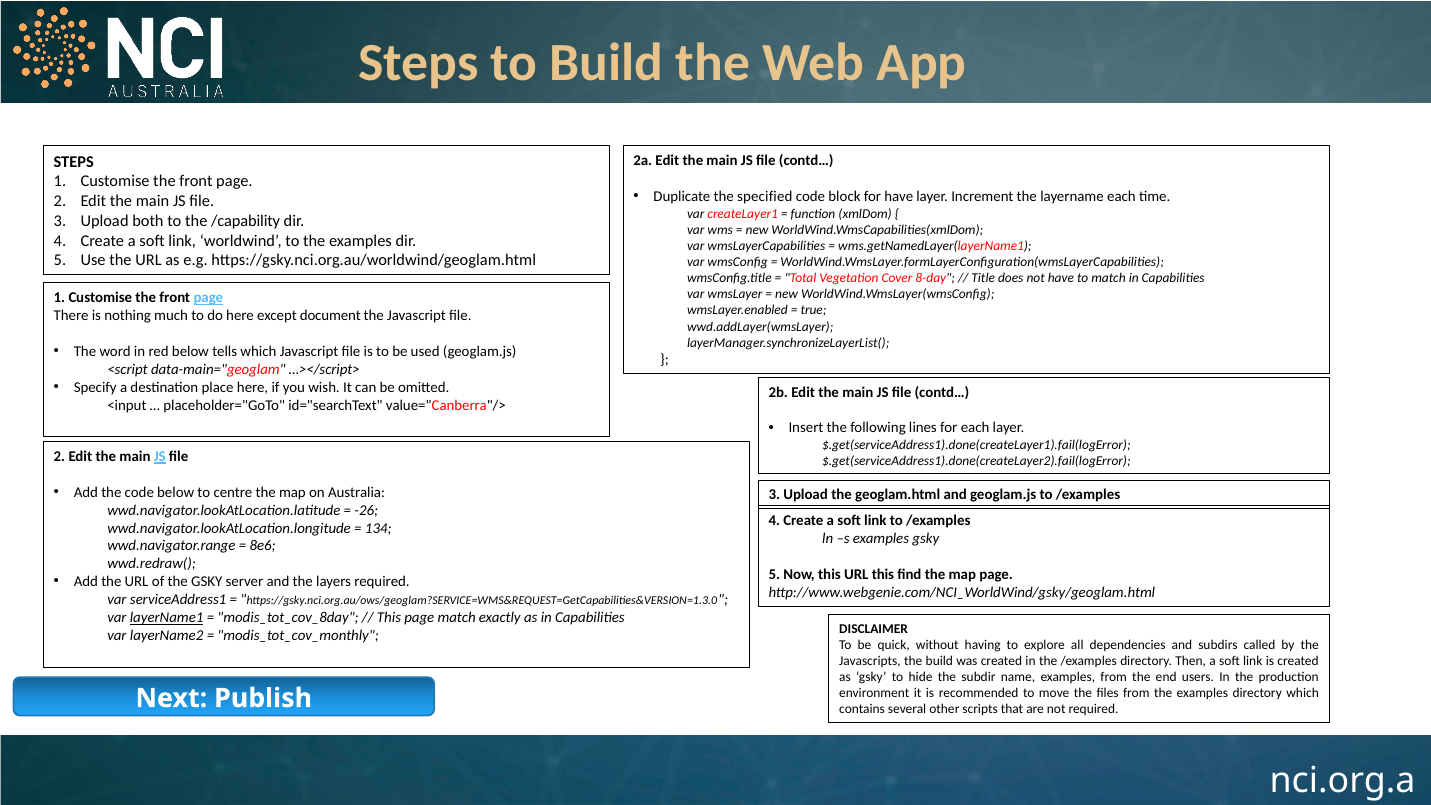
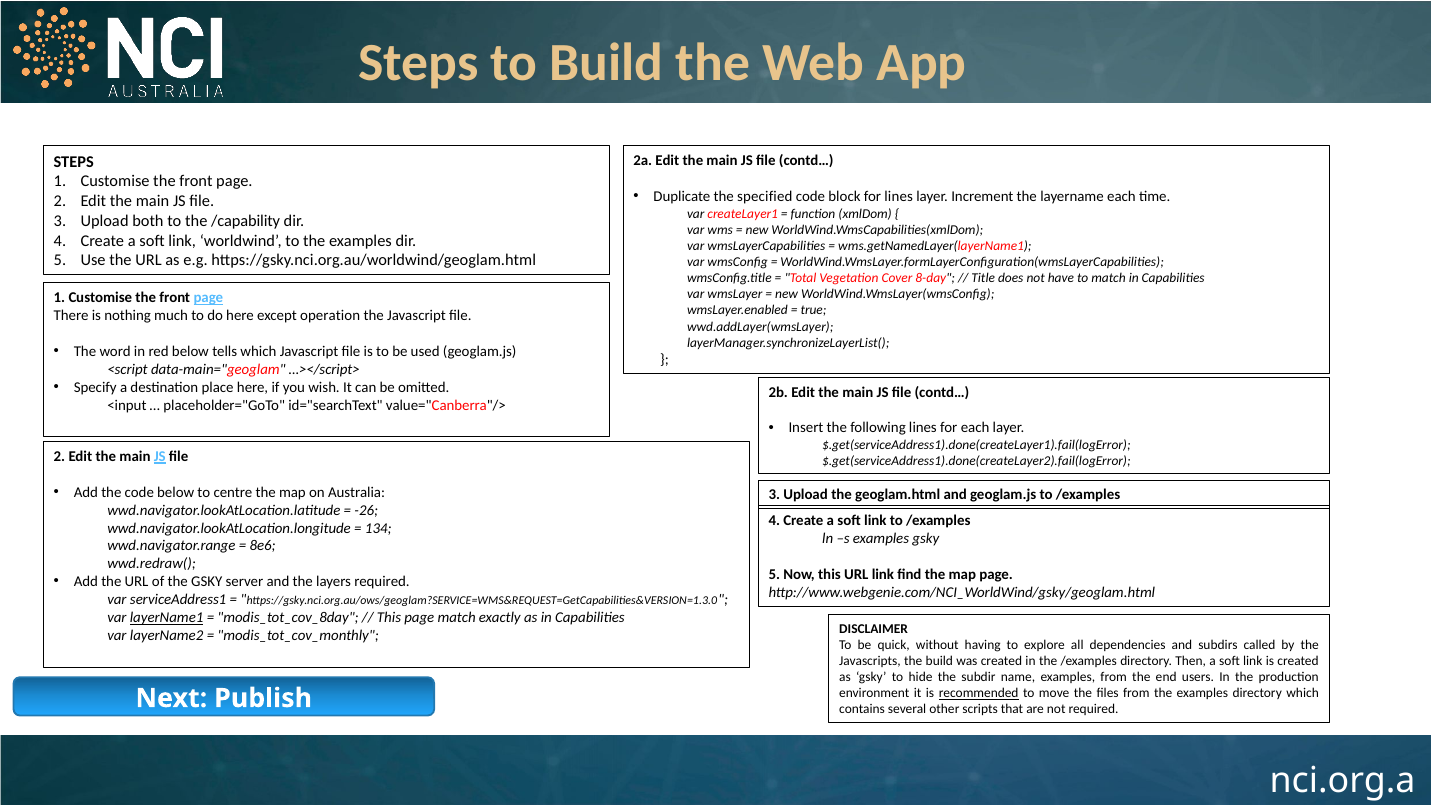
for have: have -> lines
document: document -> operation
URL this: this -> link
recommended underline: none -> present
